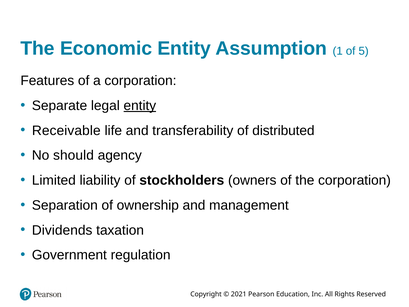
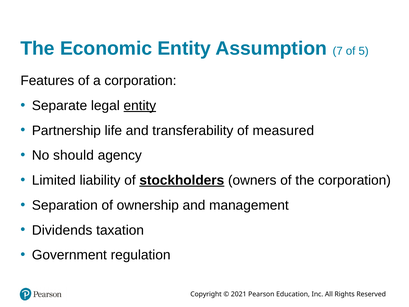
1: 1 -> 7
Receivable: Receivable -> Partnership
distributed: distributed -> measured
stockholders underline: none -> present
